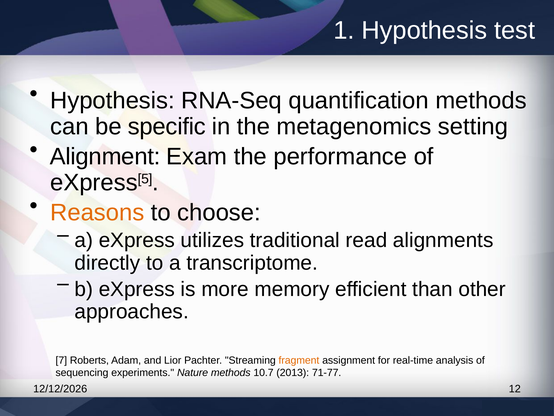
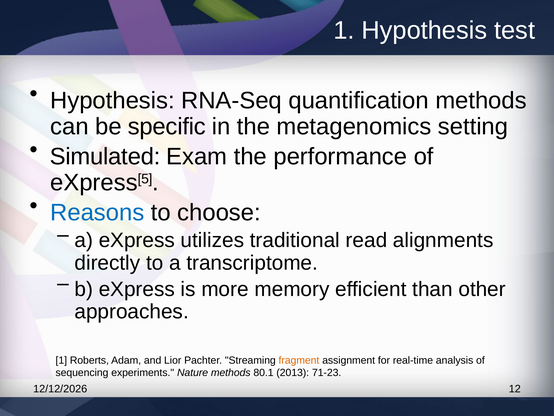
Alignment: Alignment -> Simulated
Reasons colour: orange -> blue
7 at (61, 360): 7 -> 1
10.7: 10.7 -> 80.1
71-77: 71-77 -> 71-23
